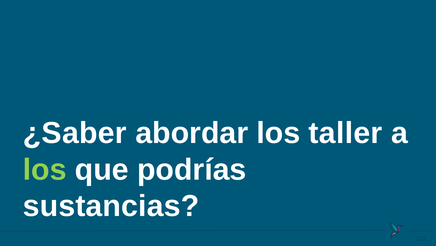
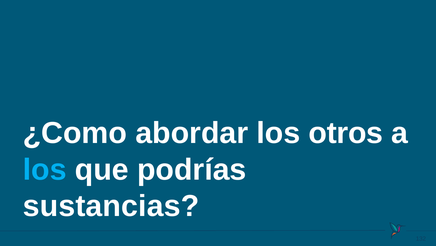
¿Saber: ¿Saber -> ¿Como
taller: taller -> otros
los at (45, 169) colour: light green -> light blue
